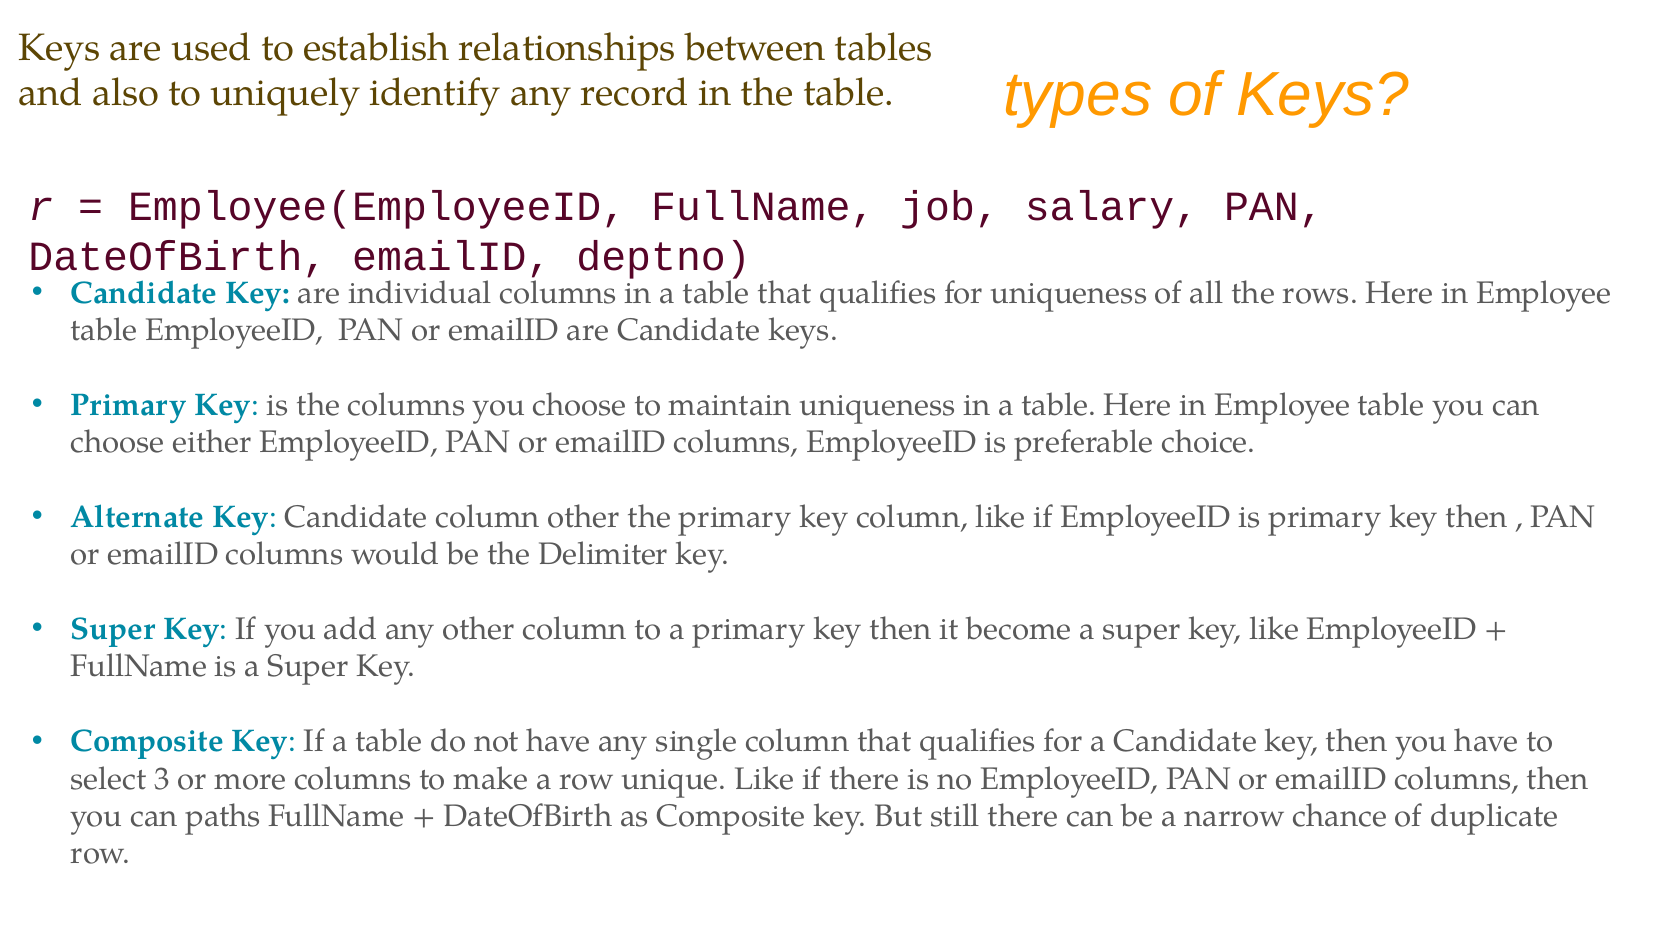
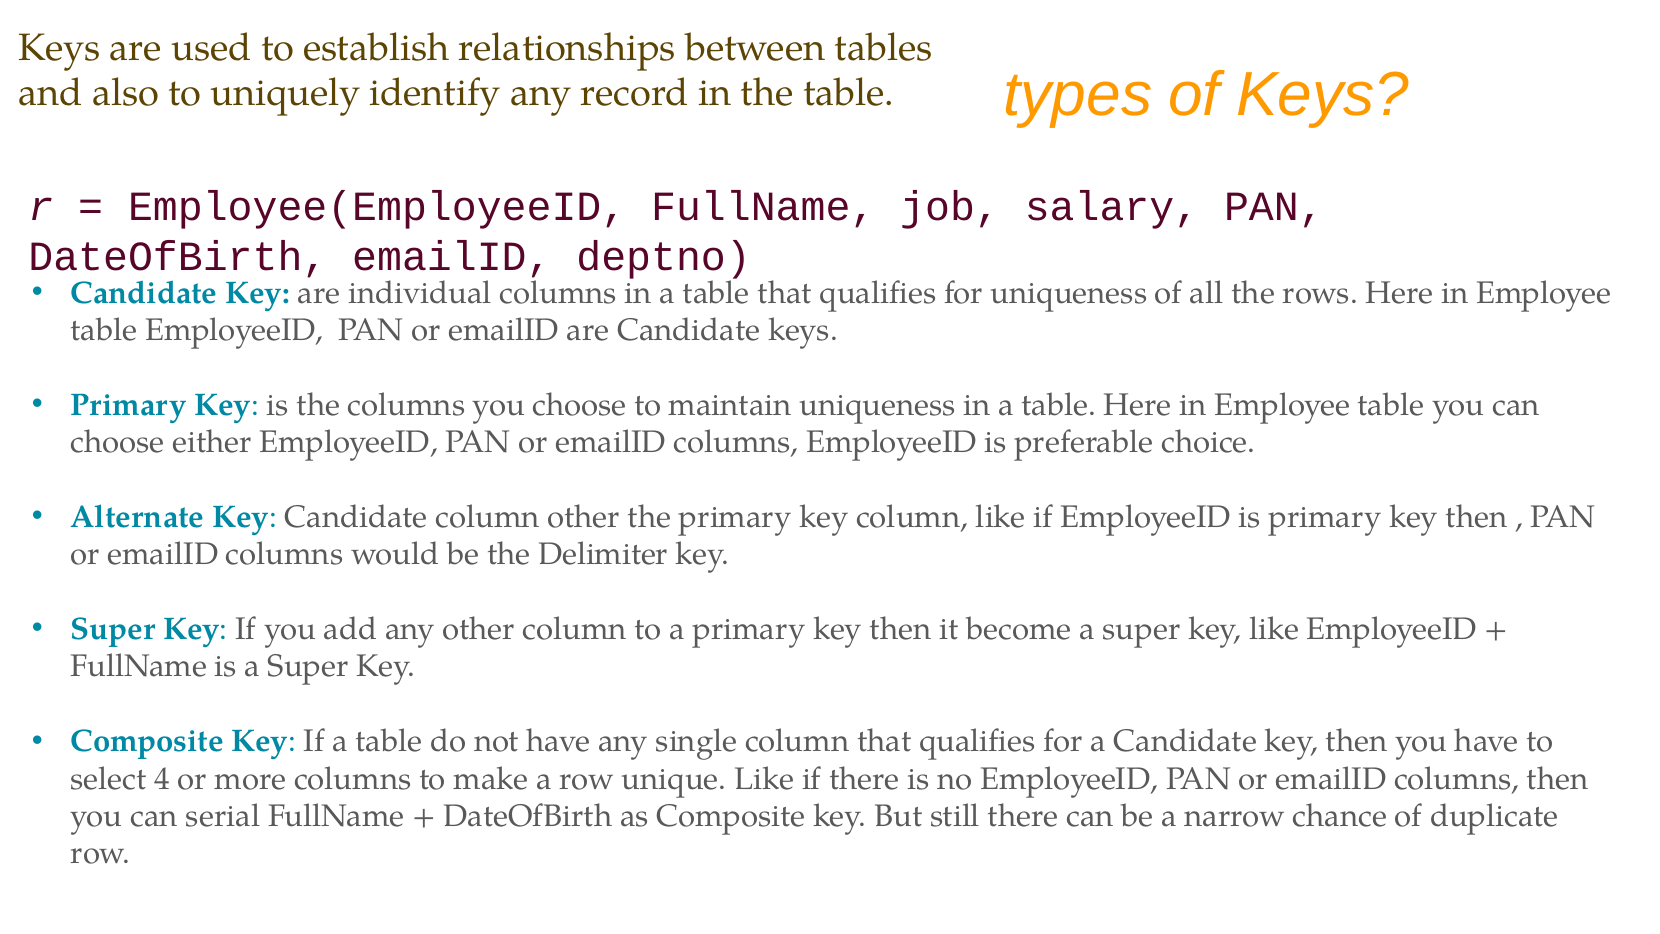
3: 3 -> 4
paths: paths -> serial
